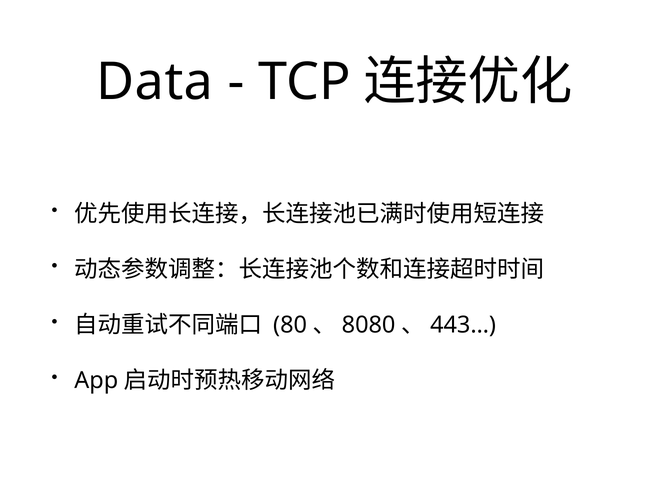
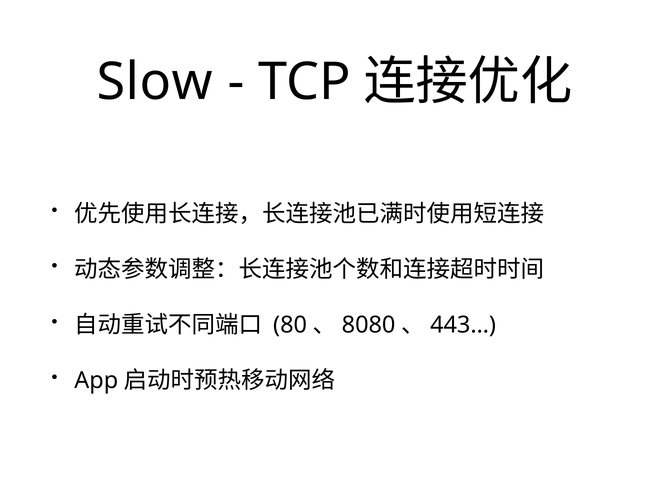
Data: Data -> Slow
